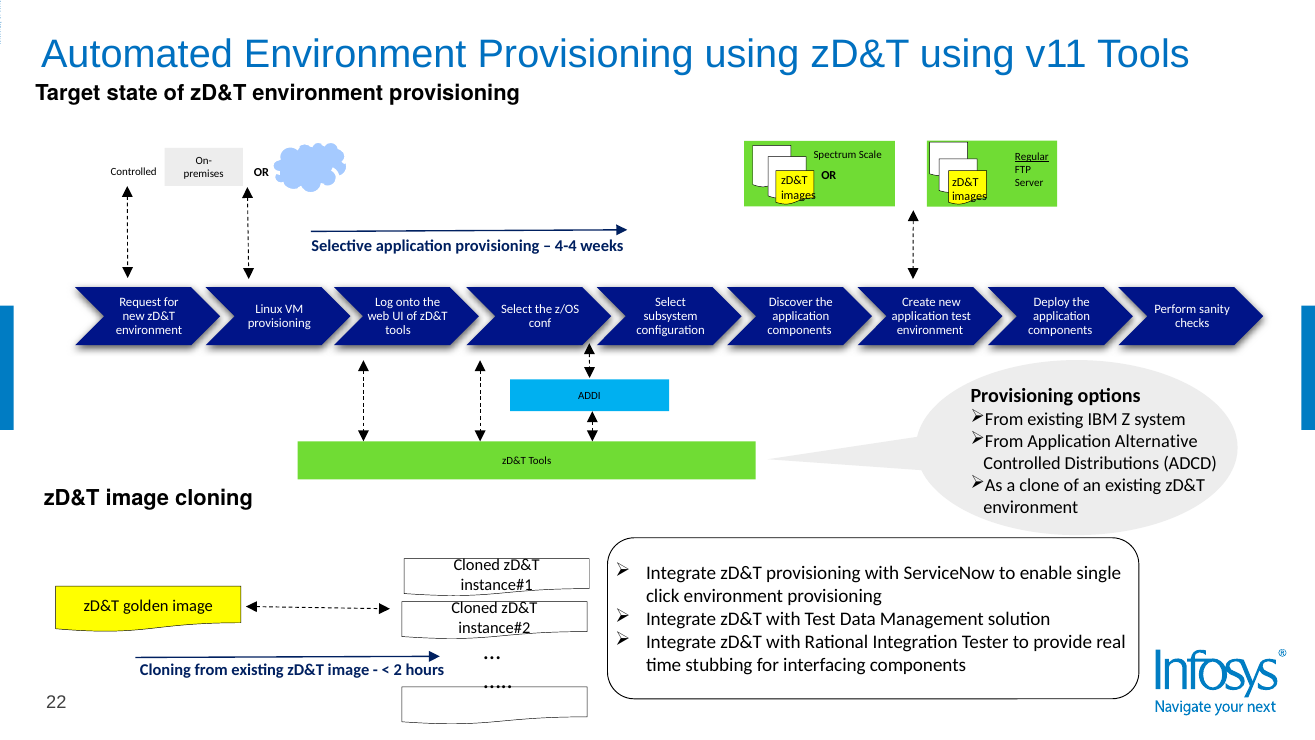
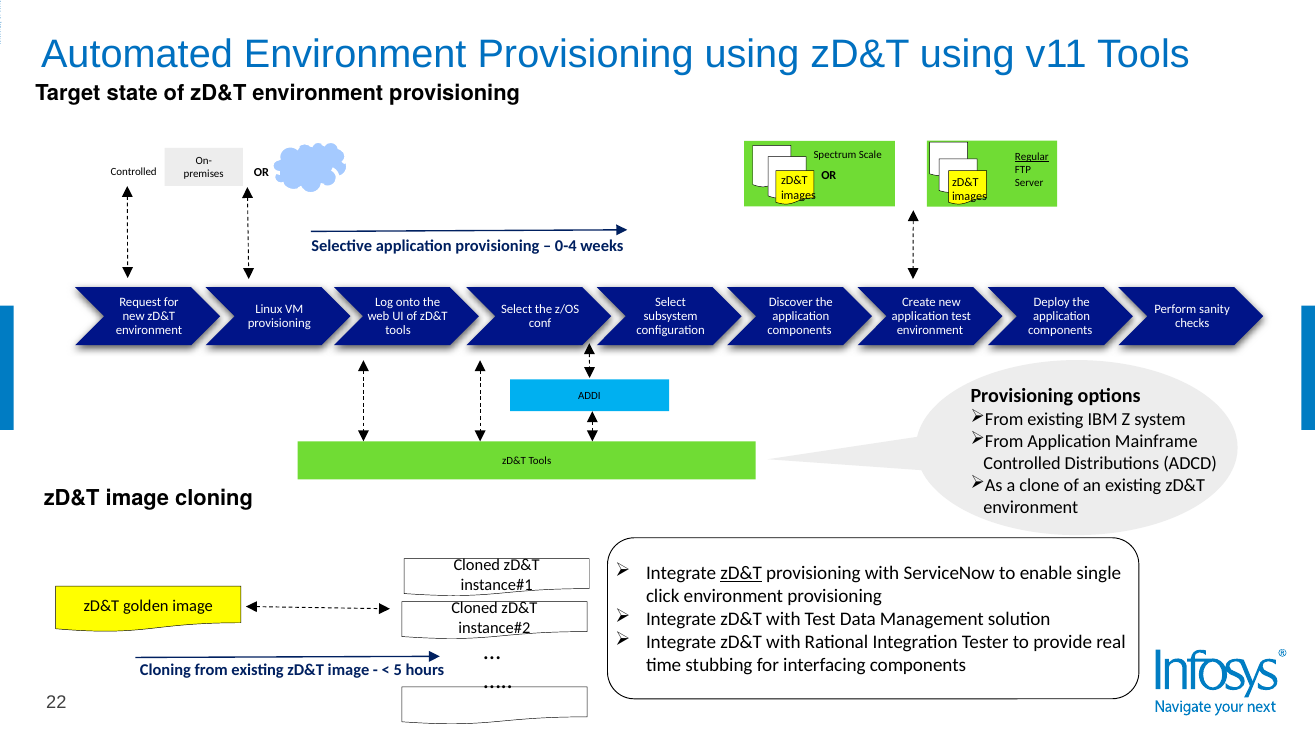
4-4: 4-4 -> 0-4
Alternative: Alternative -> Mainframe
zD&T at (741, 573) underline: none -> present
2: 2 -> 5
